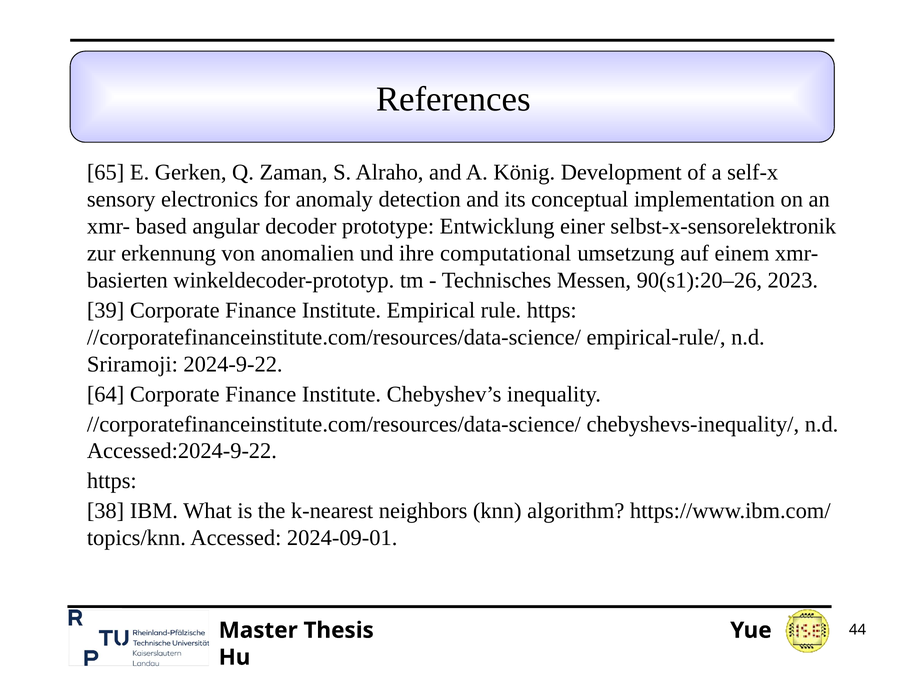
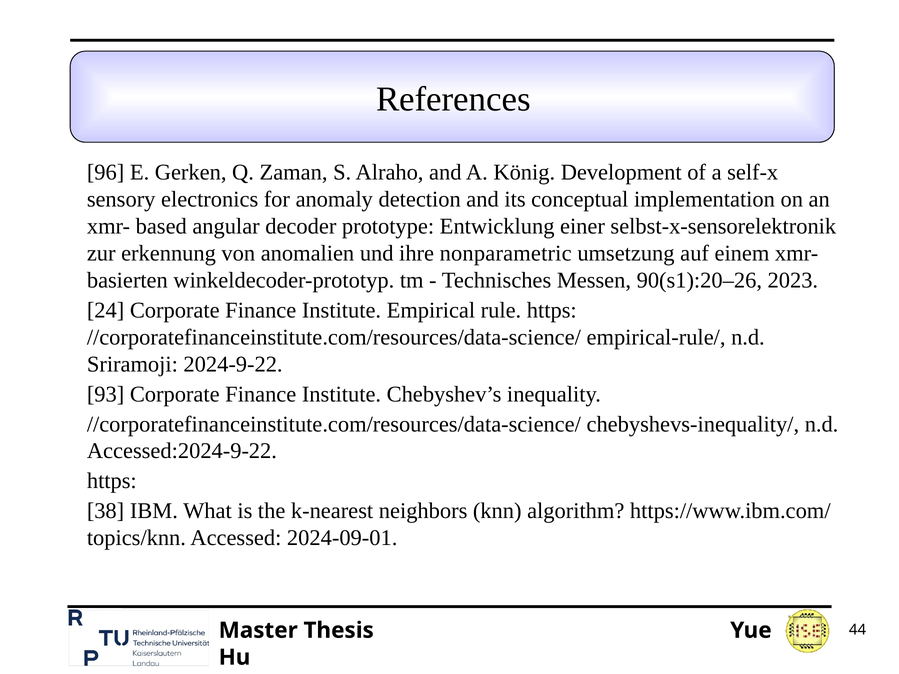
65: 65 -> 96
computational: computational -> nonparametric
39: 39 -> 24
64: 64 -> 93
